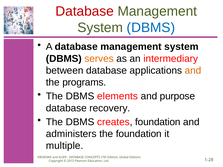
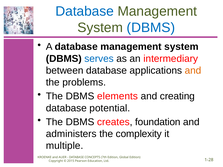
Database at (85, 11) colour: red -> blue
serves colour: orange -> blue
programs: programs -> problems
purpose: purpose -> creating
recovery: recovery -> potential
the foundation: foundation -> complexity
